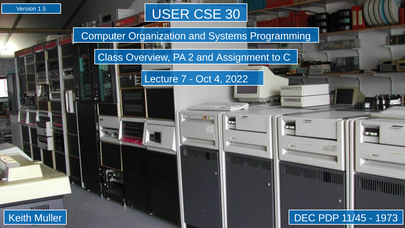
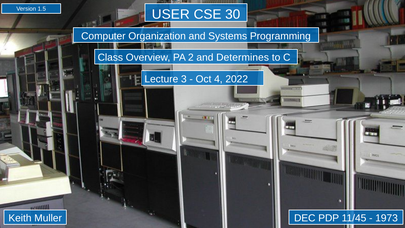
Assignment: Assignment -> Determines
7: 7 -> 3
